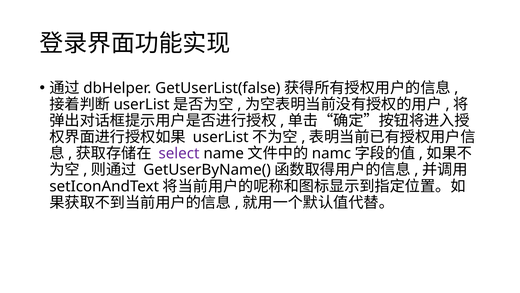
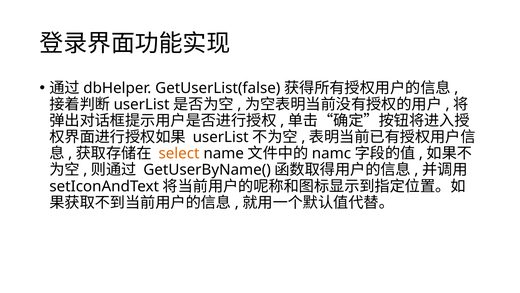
select colour: purple -> orange
